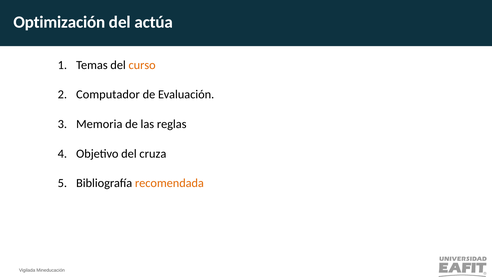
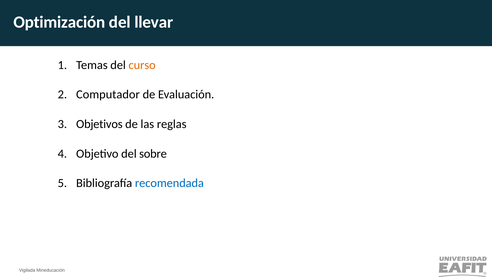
actúa: actúa -> llevar
Memoria: Memoria -> Objetivos
cruza: cruza -> sobre
recomendada colour: orange -> blue
